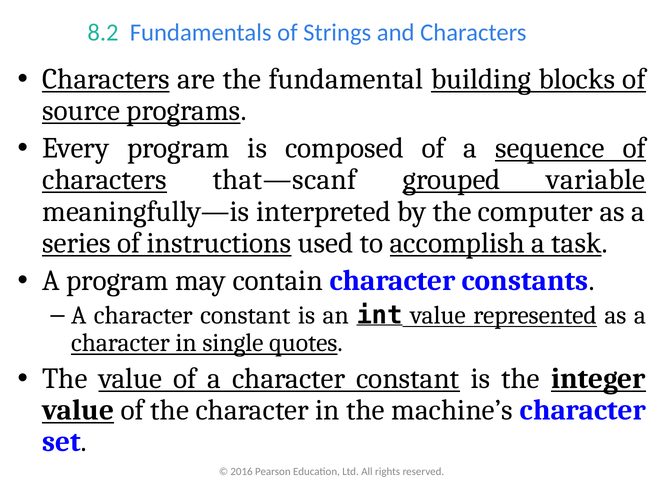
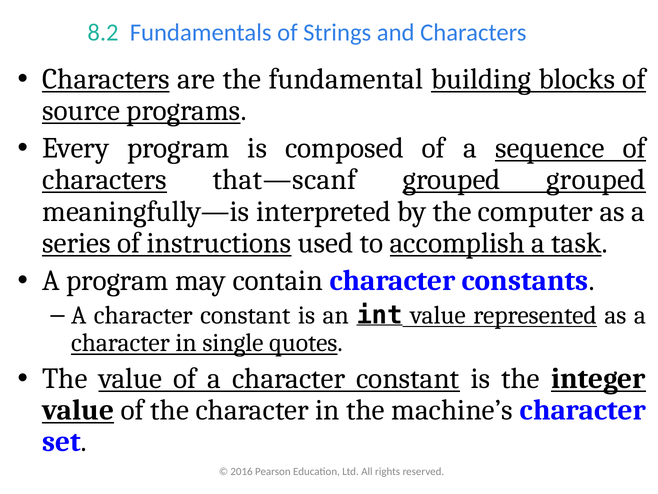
grouped variable: variable -> grouped
